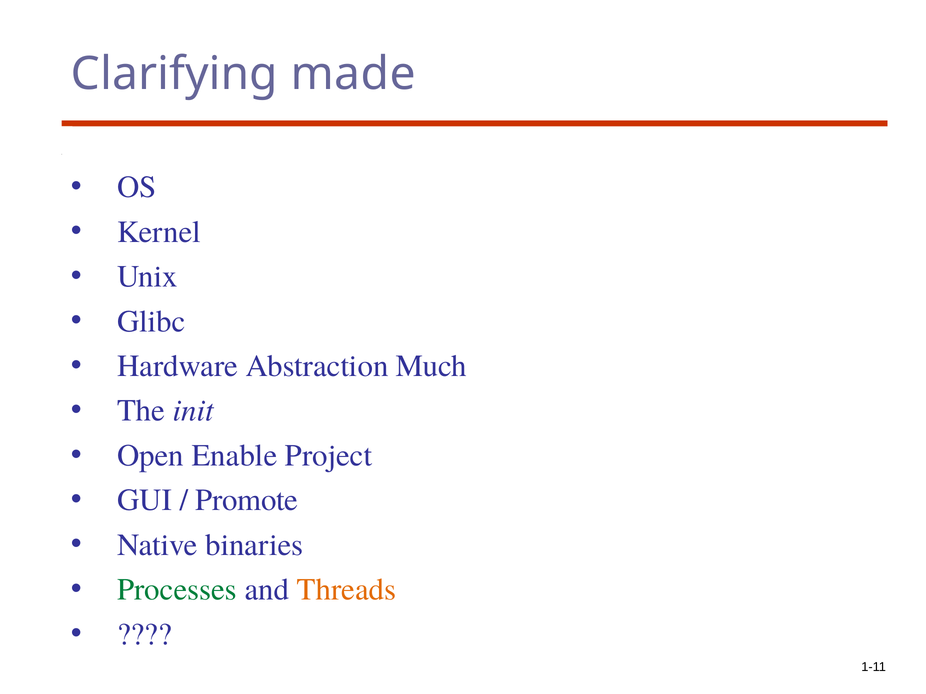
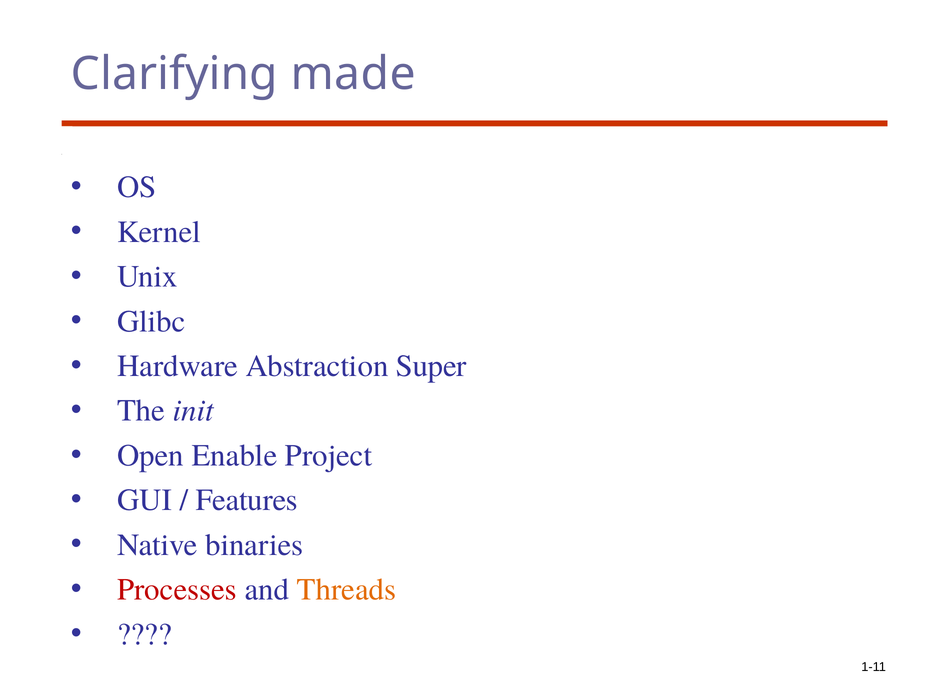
Much: Much -> Super
Promote: Promote -> Features
Processes colour: green -> red
